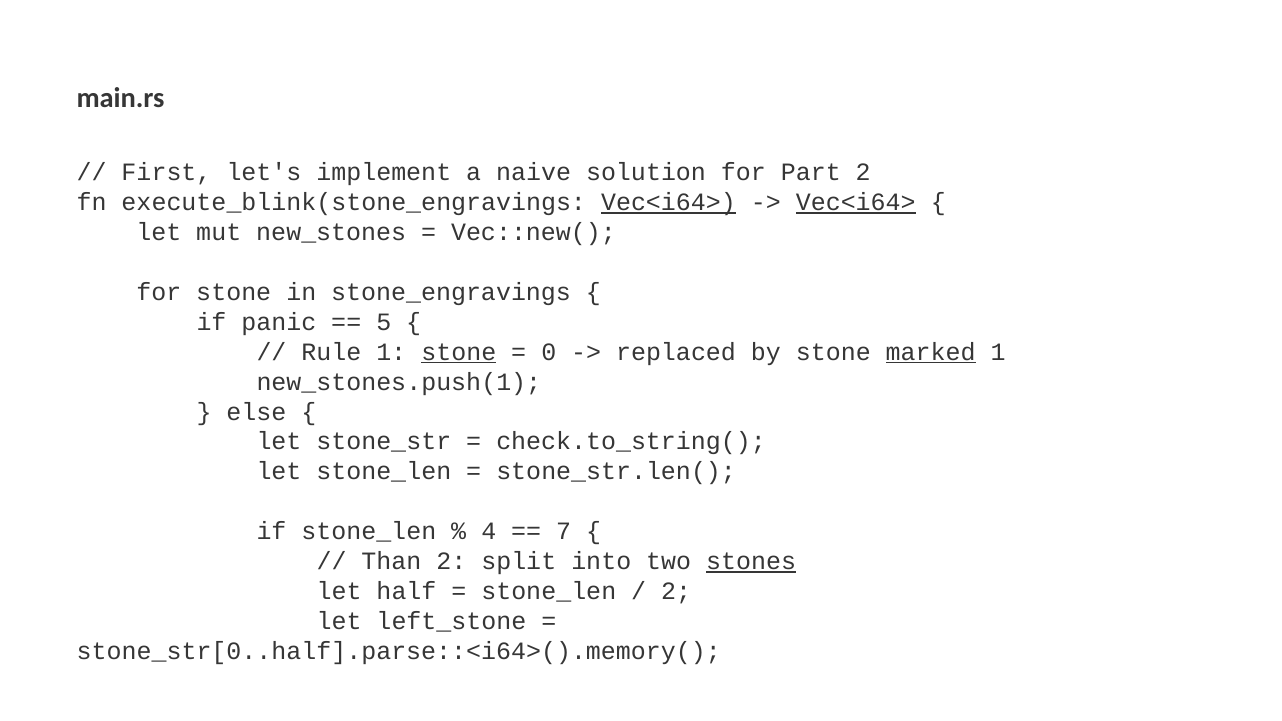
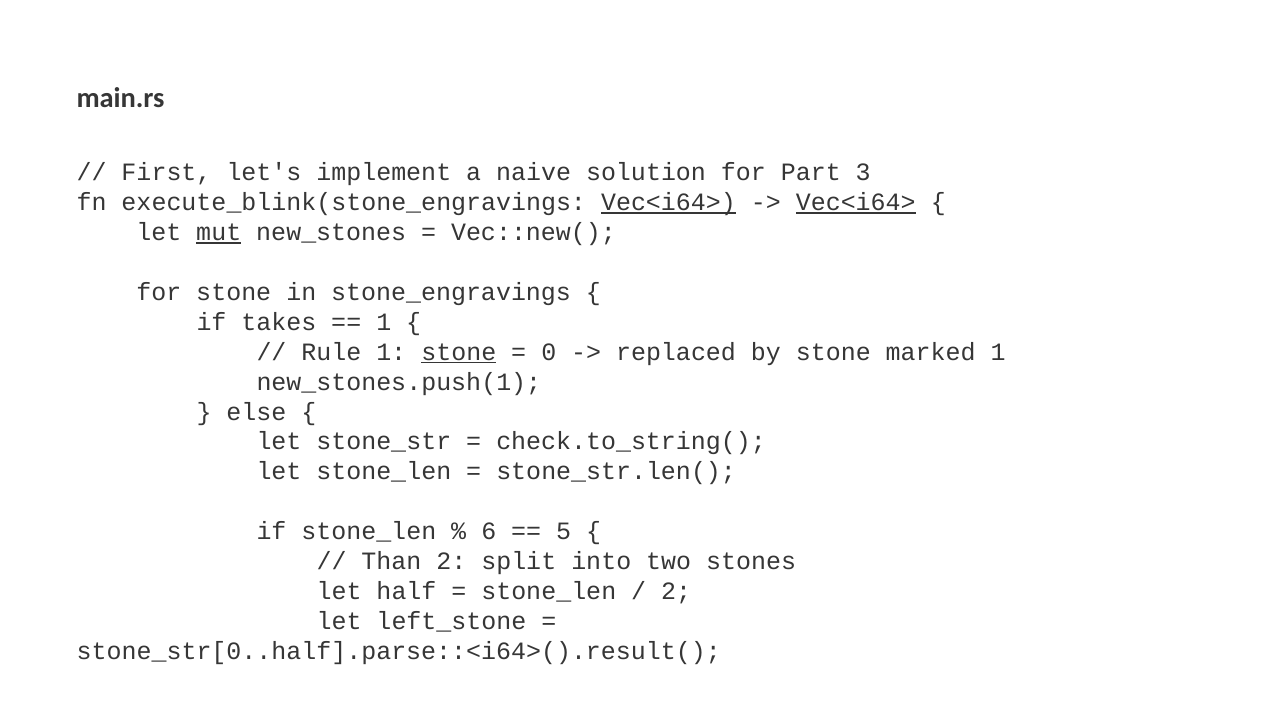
Part 2: 2 -> 3
mut underline: none -> present
panic: panic -> takes
5 at (384, 322): 5 -> 1
marked underline: present -> none
4: 4 -> 6
7: 7 -> 5
stones underline: present -> none
stone_str[0..half].parse::<i64>().memory(: stone_str[0..half].parse::<i64>().memory( -> stone_str[0..half].parse::<i64>().result(
